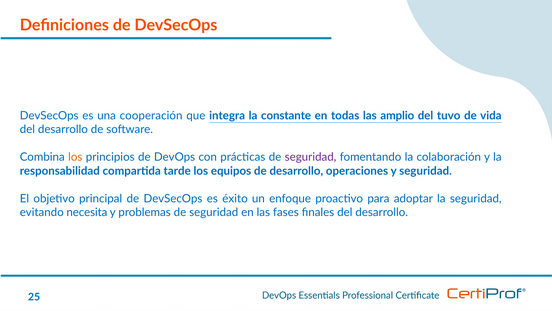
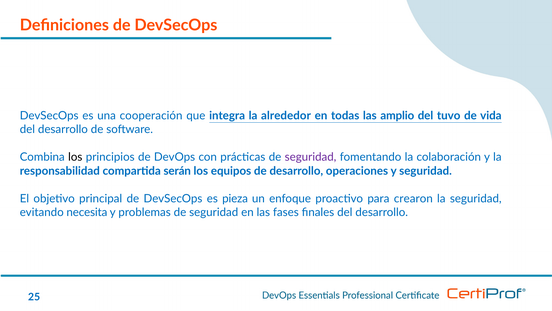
constante: constante -> alrededor
los at (75, 157) colour: orange -> black
tarde: tarde -> serán
éxito: éxito -> pieza
adoptar: adoptar -> crearon
